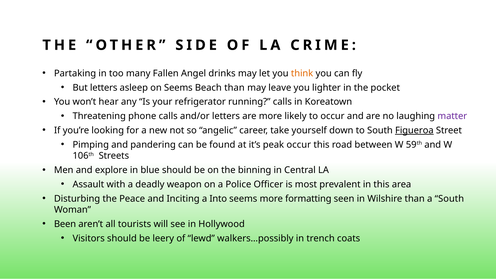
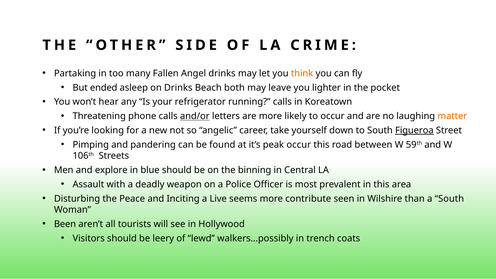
But letters: letters -> ended
on Seems: Seems -> Drinks
Beach than: than -> both
and/or underline: none -> present
matter colour: purple -> orange
Into: Into -> Live
formatting: formatting -> contribute
